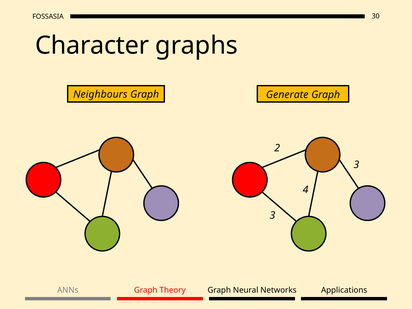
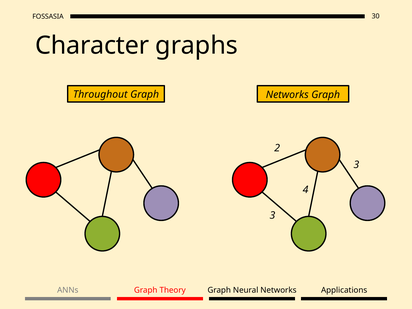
Neighbours: Neighbours -> Throughout
Graph Generate: Generate -> Networks
